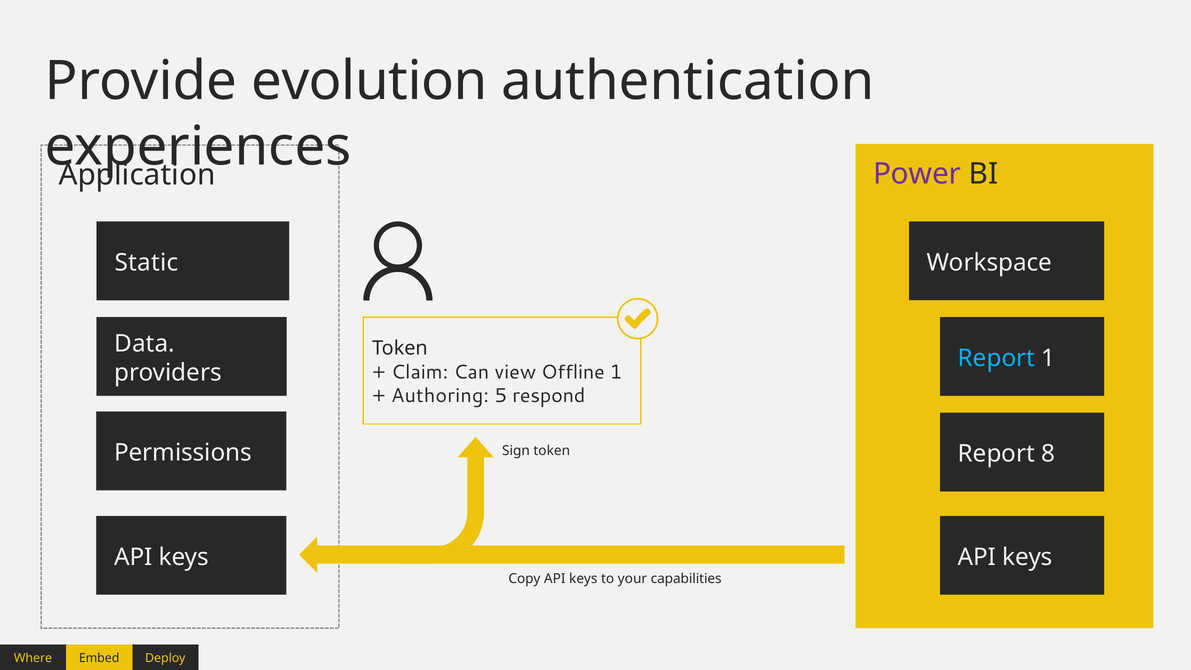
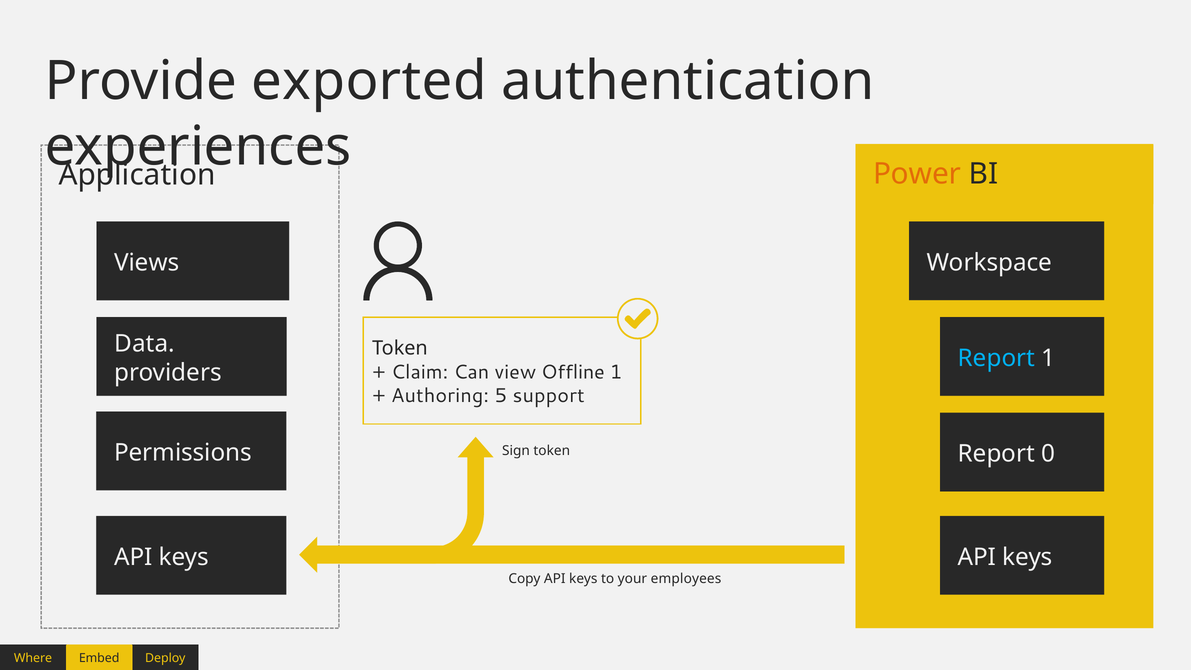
evolution: evolution -> exported
Power colour: purple -> orange
Static: Static -> Views
respond: respond -> support
8: 8 -> 0
capabilities: capabilities -> employees
